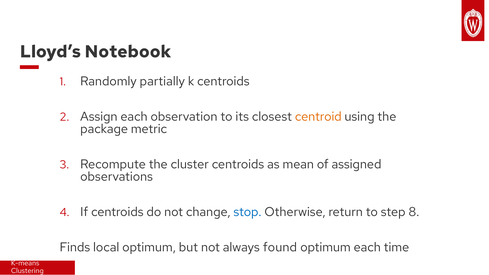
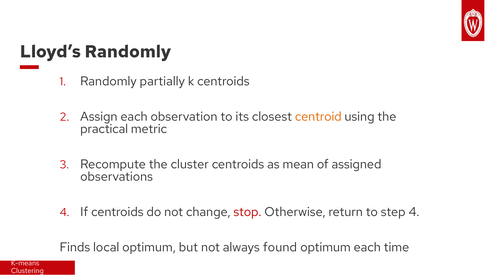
Lloyd’s Notebook: Notebook -> Randomly
package: package -> practical
stop colour: blue -> red
step 8: 8 -> 4
